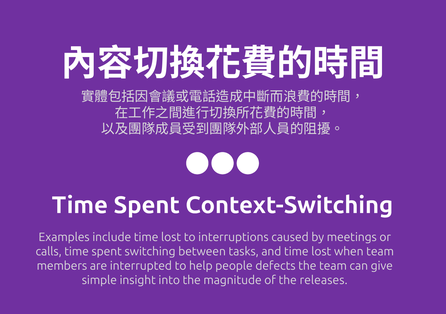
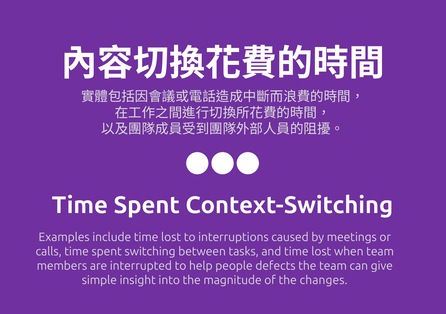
releases: releases -> changes
